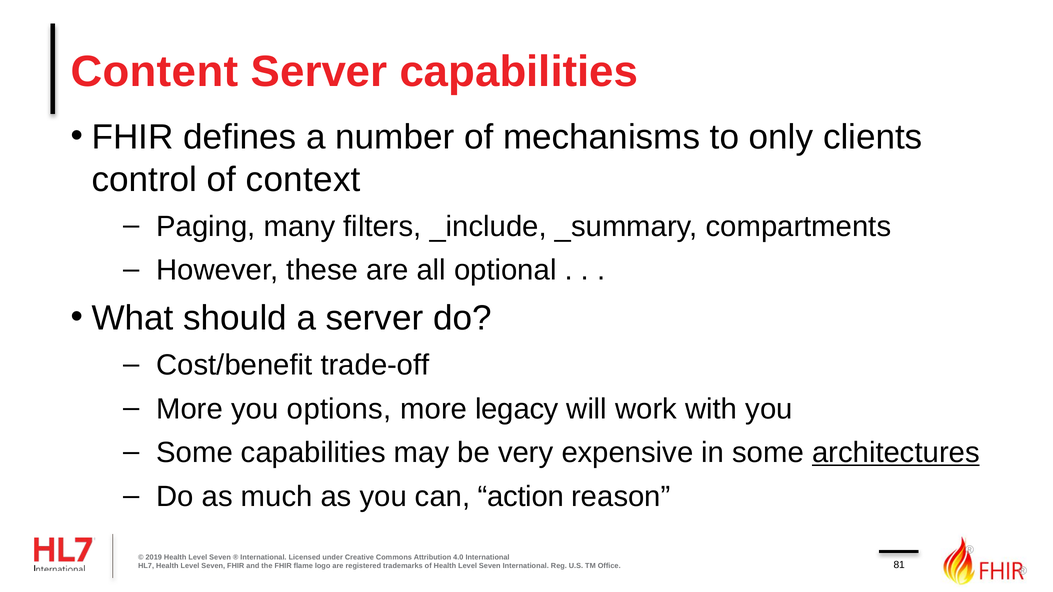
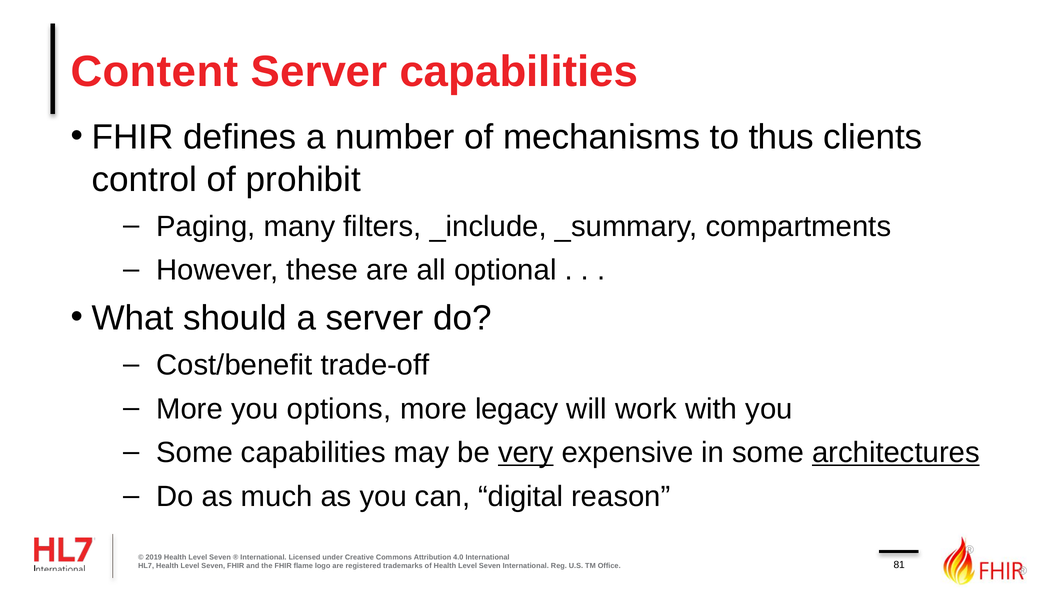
only: only -> thus
context: context -> prohibit
very underline: none -> present
action: action -> digital
